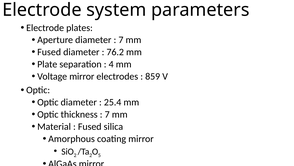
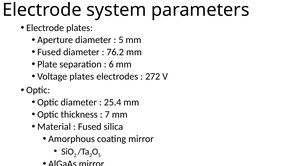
7 at (121, 40): 7 -> 5
4: 4 -> 6
Voltage mirror: mirror -> plates
859: 859 -> 272
